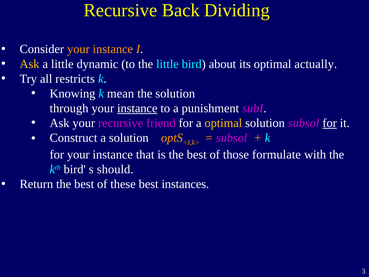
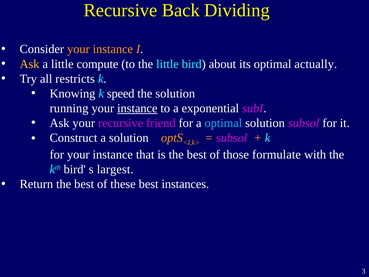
dynamic: dynamic -> compute
mean: mean -> speed
through: through -> running
punishment: punishment -> exponential
optimal at (223, 123) colour: yellow -> light blue
for at (330, 123) underline: present -> none
should: should -> largest
